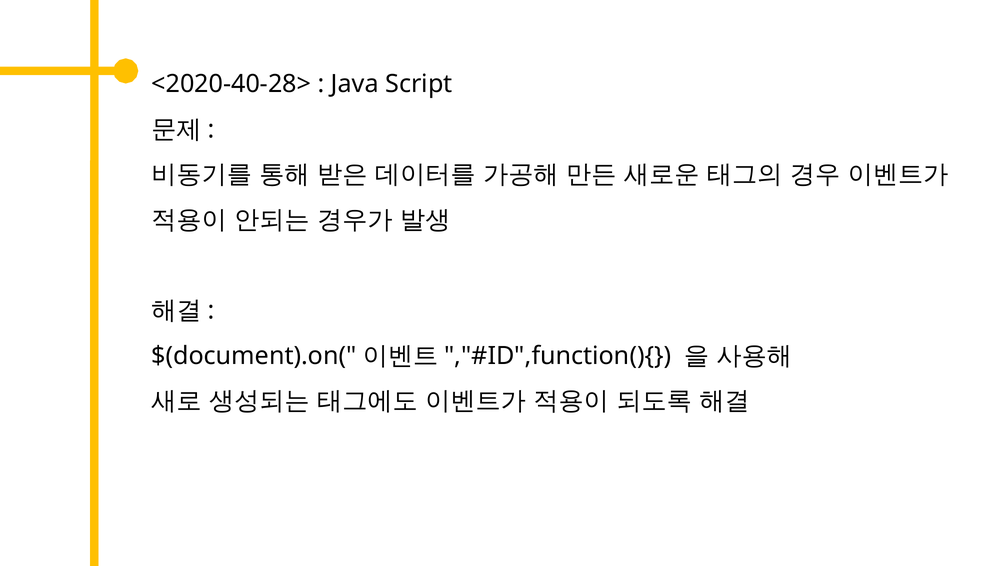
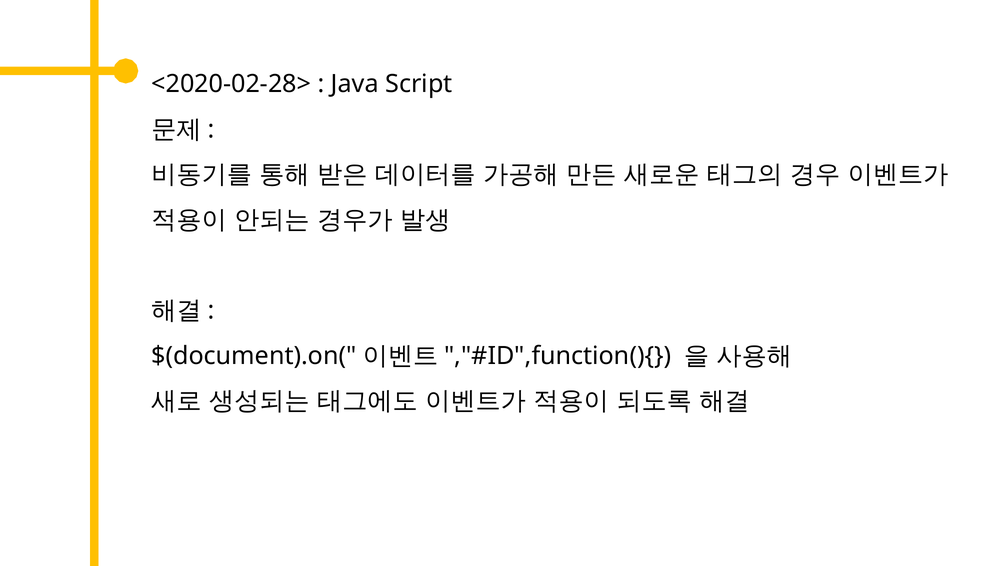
<2020-40-28>: <2020-40-28> -> <2020-02-28>
